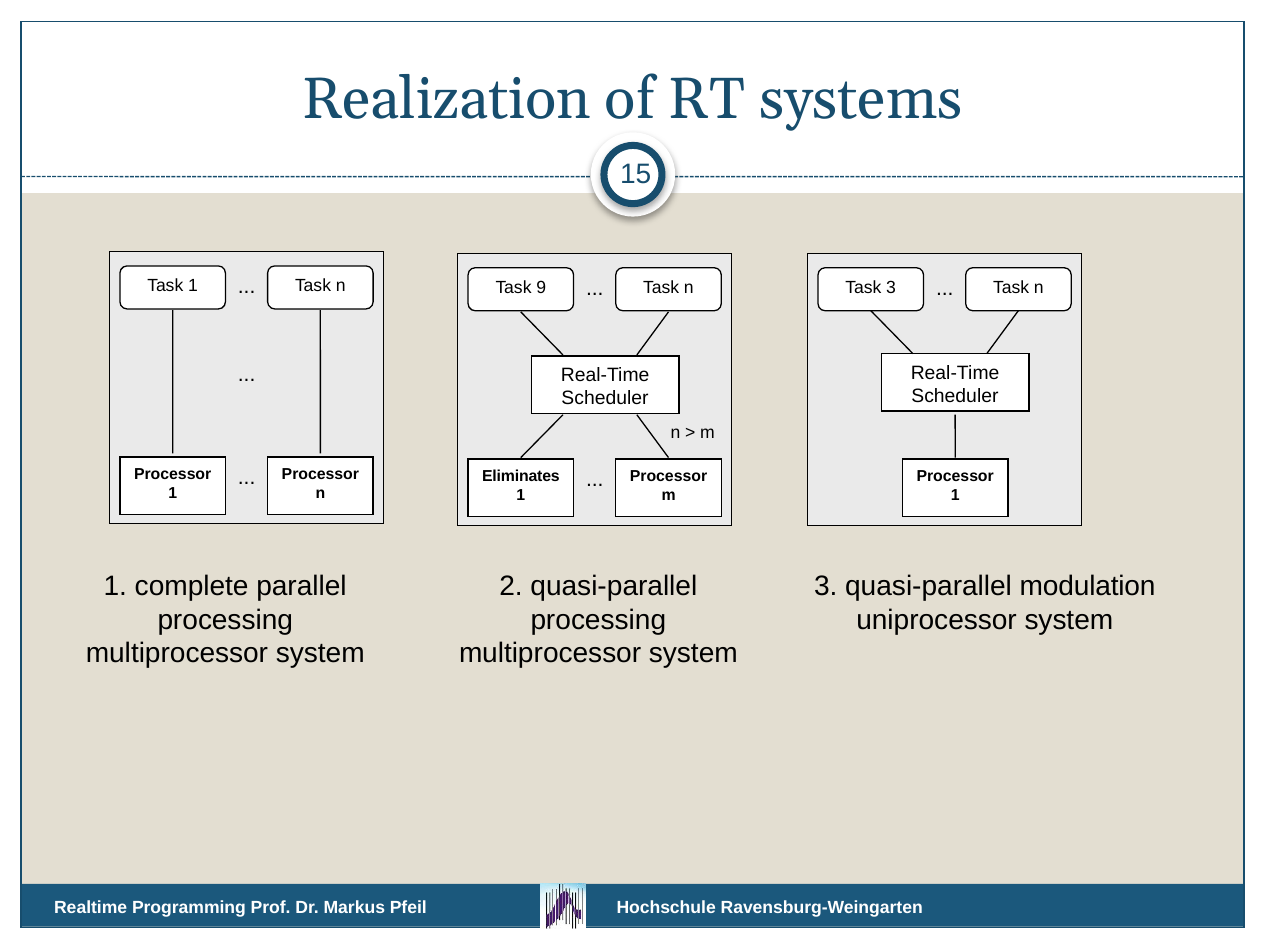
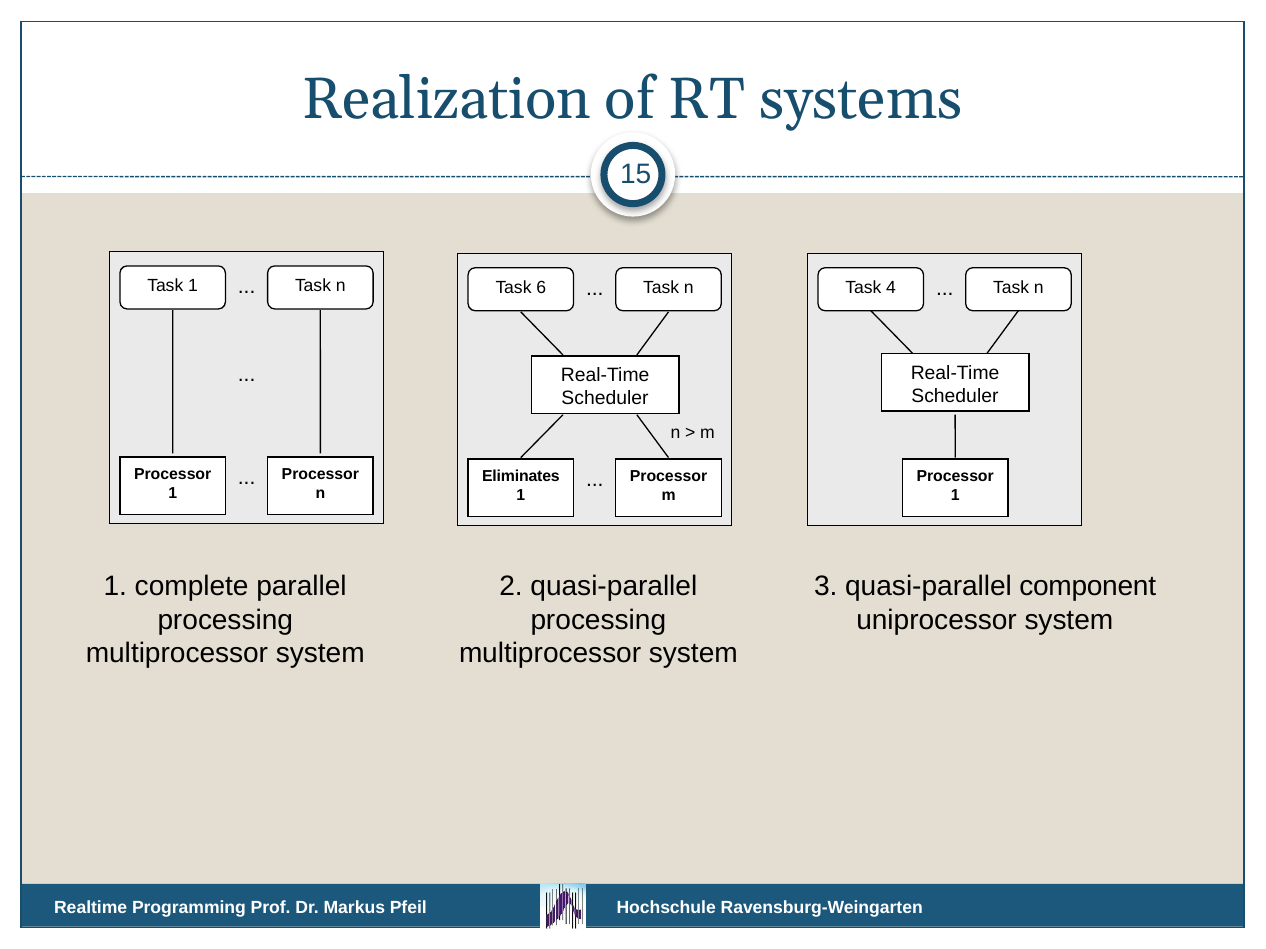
9: 9 -> 6
Task 3: 3 -> 4
modulation: modulation -> component
